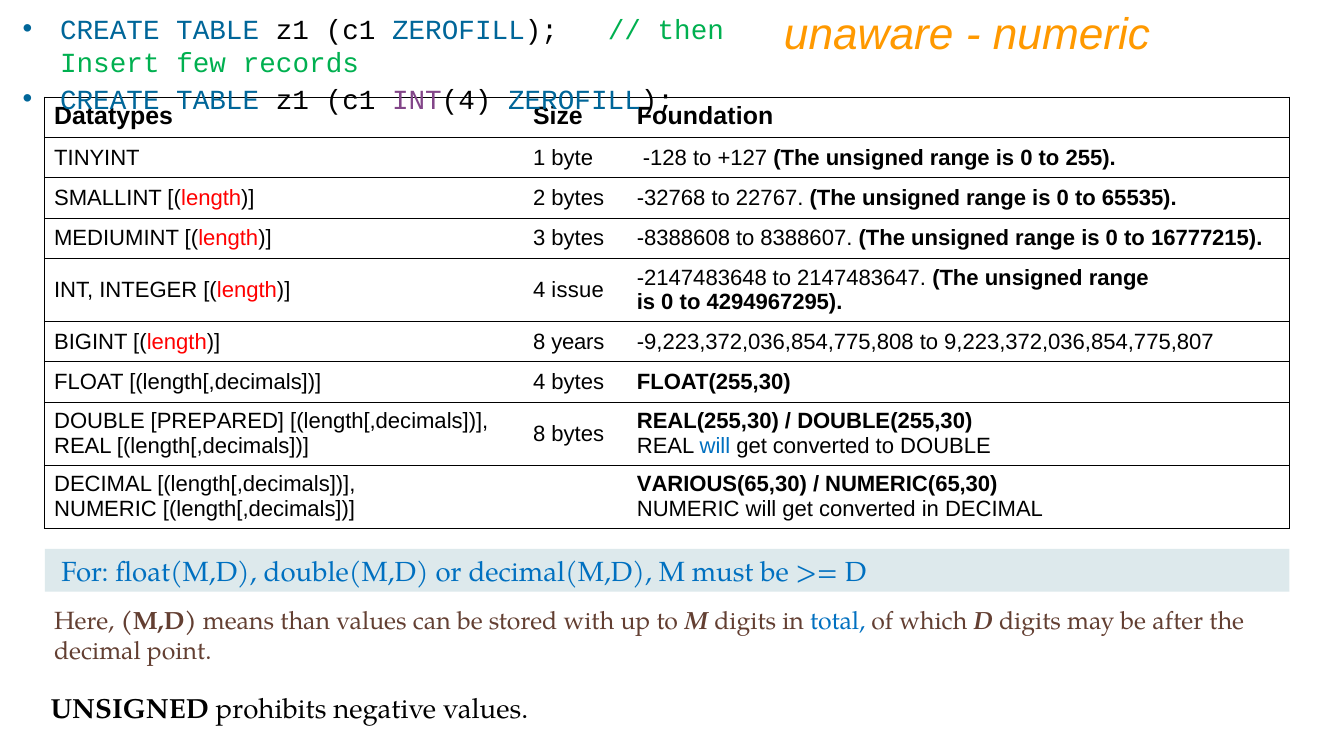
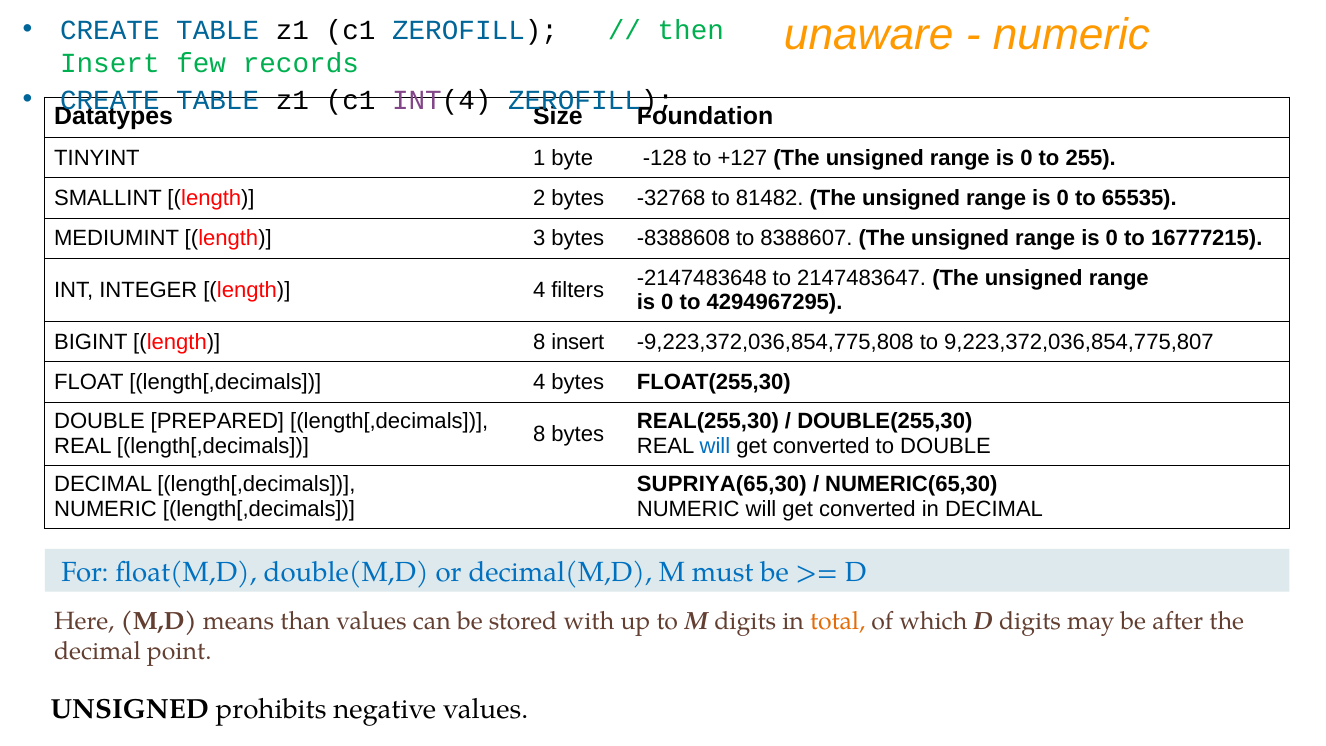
22767: 22767 -> 81482
issue: issue -> filters
8 years: years -> insert
VARIOUS(65,30: VARIOUS(65,30 -> SUPRIYA(65,30
total colour: blue -> orange
